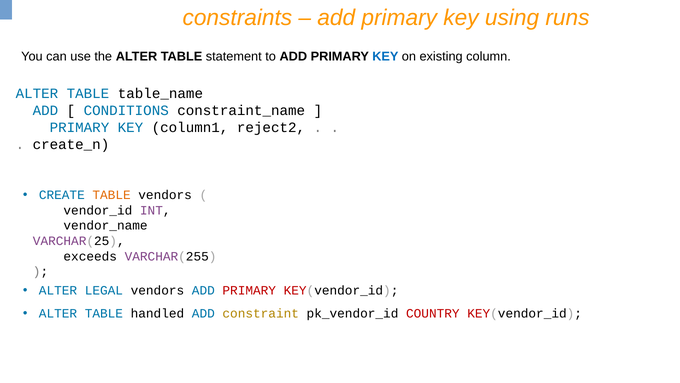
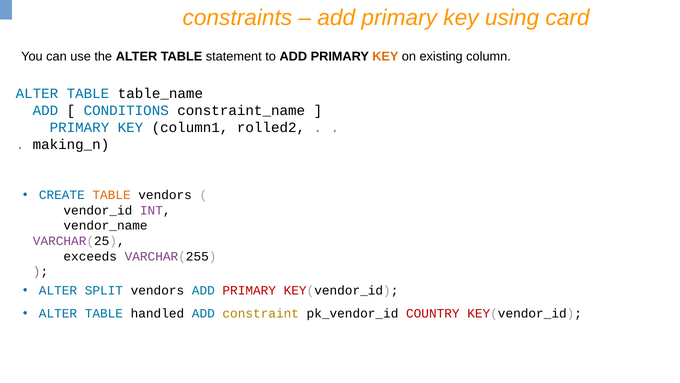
runs: runs -> card
KEY at (385, 57) colour: blue -> orange
reject2: reject2 -> rolled2
create_n: create_n -> making_n
LEGAL: LEGAL -> SPLIT
